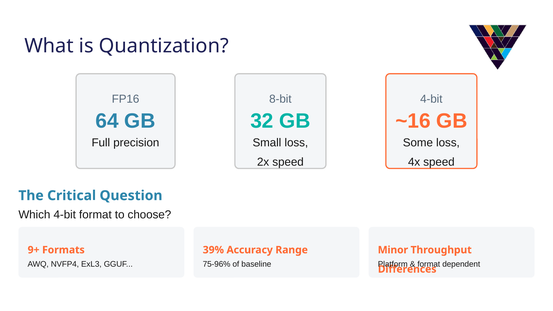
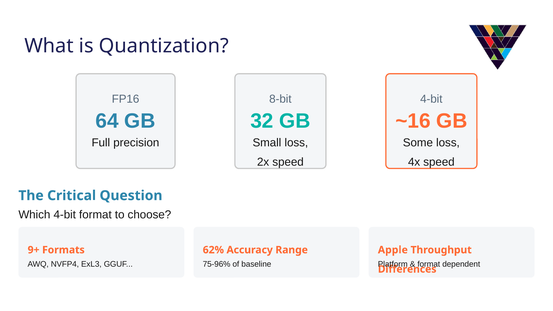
39%: 39% -> 62%
Minor: Minor -> Apple
